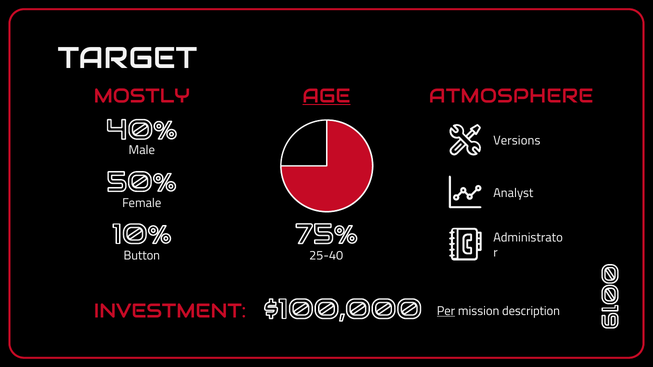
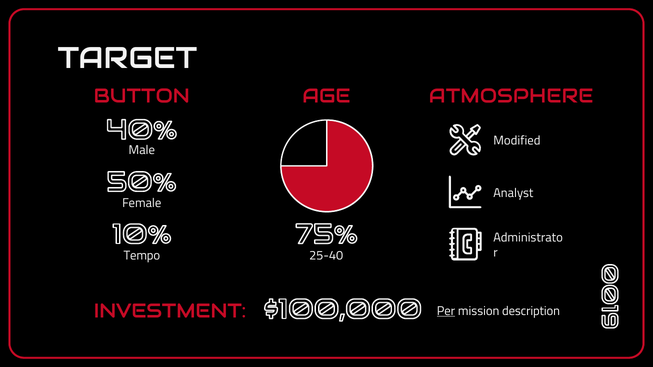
MOSTLY: MOSTLY -> BUTTON
AGE underline: present -> none
Versions: Versions -> Modified
Button: Button -> Tempo
